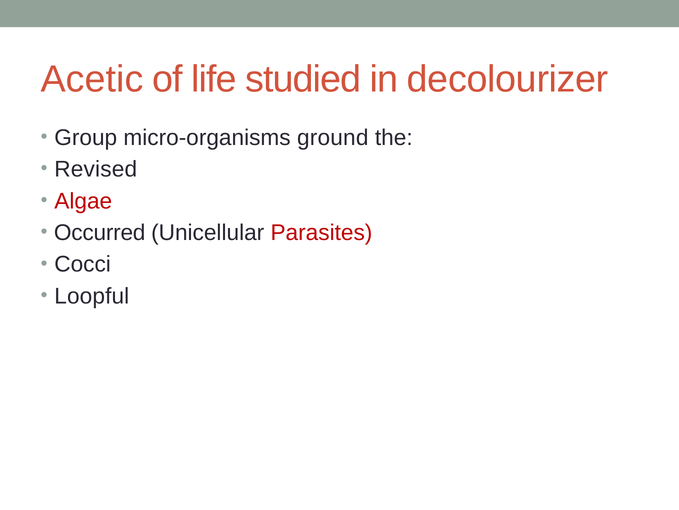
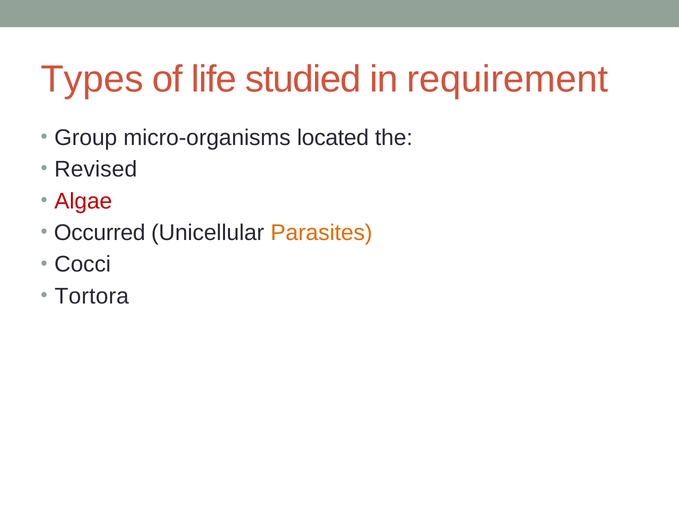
Acetic: Acetic -> Types
decolourizer: decolourizer -> requirement
ground: ground -> located
Parasites colour: red -> orange
Loopful: Loopful -> Tortora
